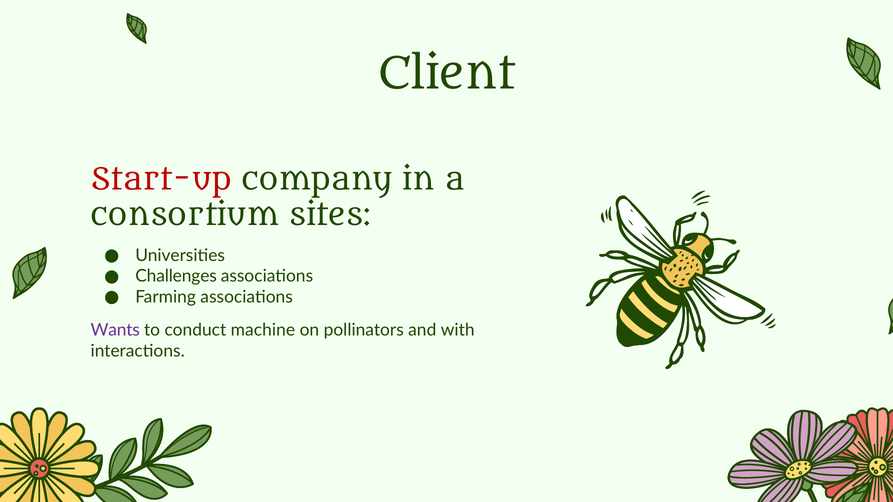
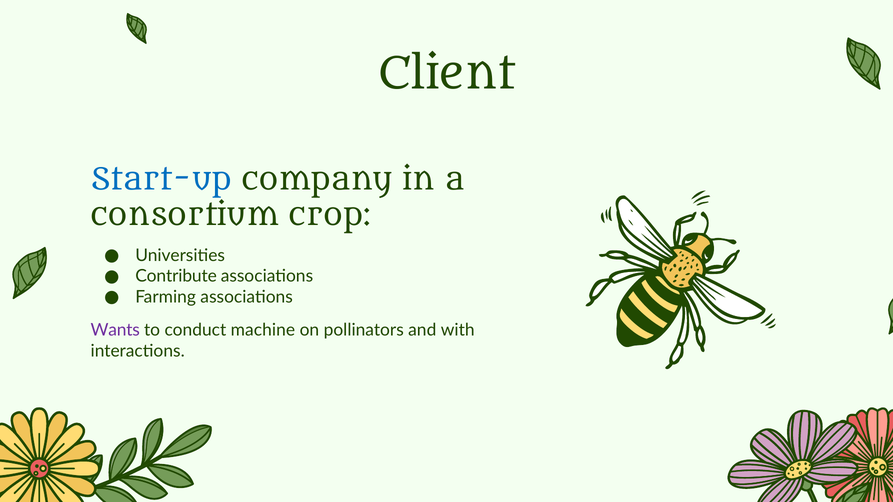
Start-up colour: red -> blue
sites: sites -> crop
Challenges: Challenges -> Contribute
